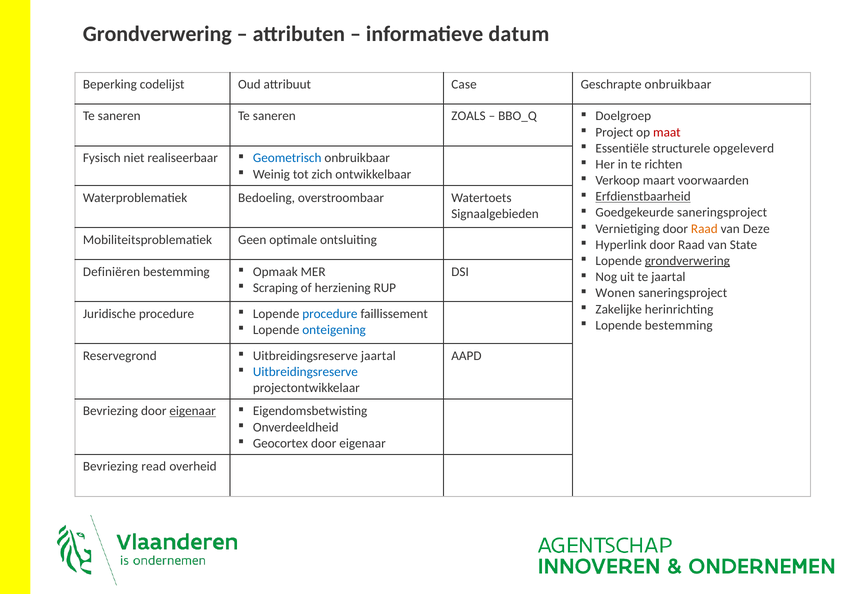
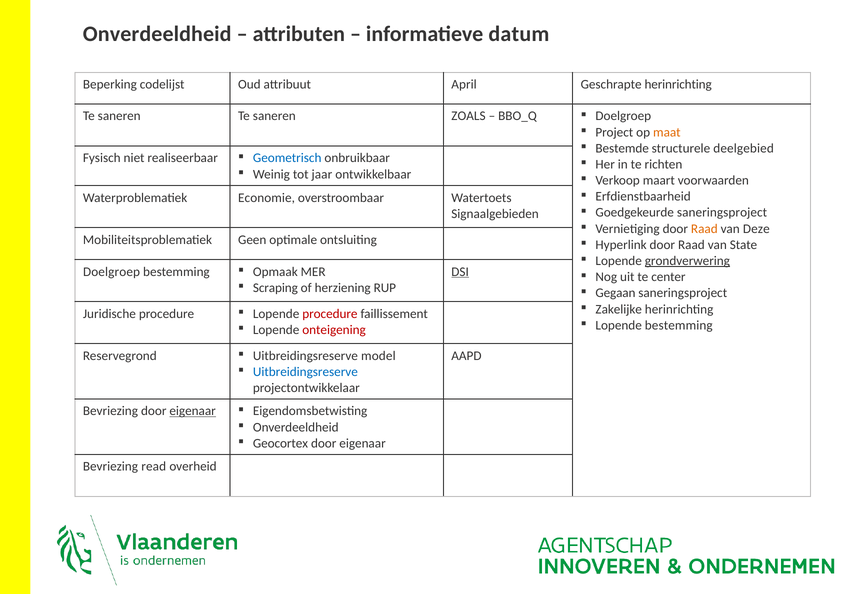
Grondverwering at (157, 34): Grondverwering -> Onverdeeldheid
Case: Case -> April
Geschrapte onbruikbaar: onbruikbaar -> herinrichting
maat colour: red -> orange
Essentiële: Essentiële -> Bestemde
opgeleverd: opgeleverd -> deelgebied
zich: zich -> jaar
Erfdienstbaarheid underline: present -> none
Bedoeling: Bedoeling -> Economie
Definiëren at (112, 272): Definiëren -> Doelgroep
DSI underline: none -> present
te jaartal: jaartal -> center
Wonen: Wonen -> Gegaan
procedure at (330, 314) colour: blue -> red
onteigening colour: blue -> red
Uitbreidingsreserve jaartal: jaartal -> model
